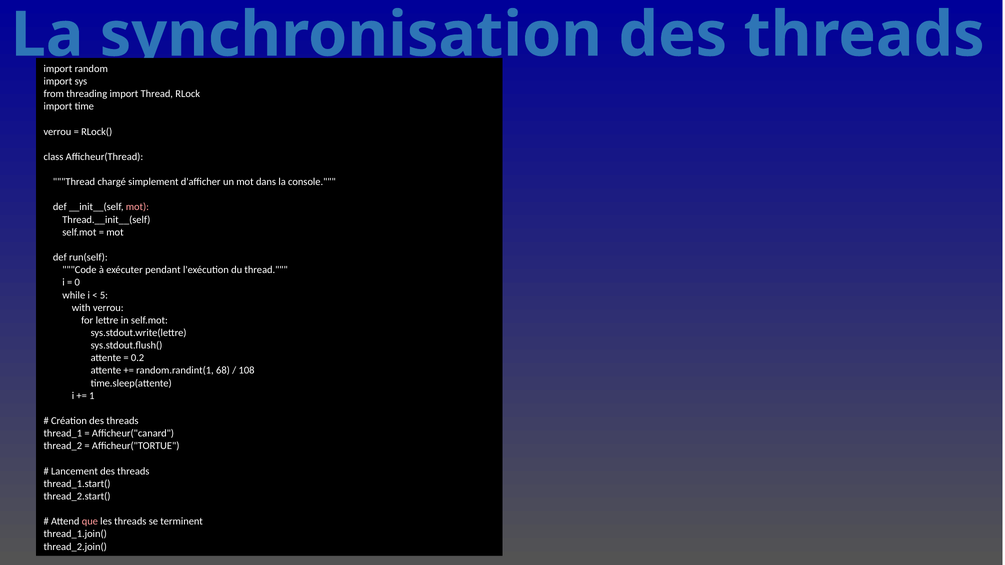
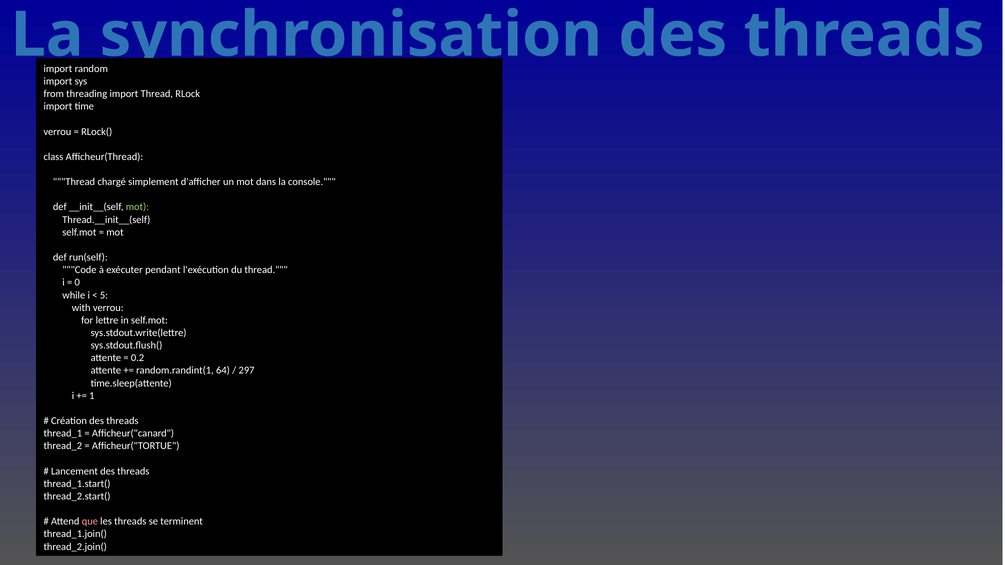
mot at (137, 207) colour: pink -> light green
68: 68 -> 64
108: 108 -> 297
